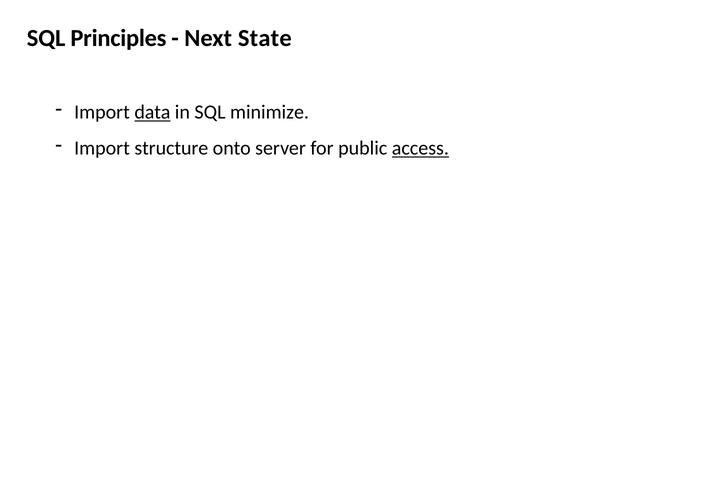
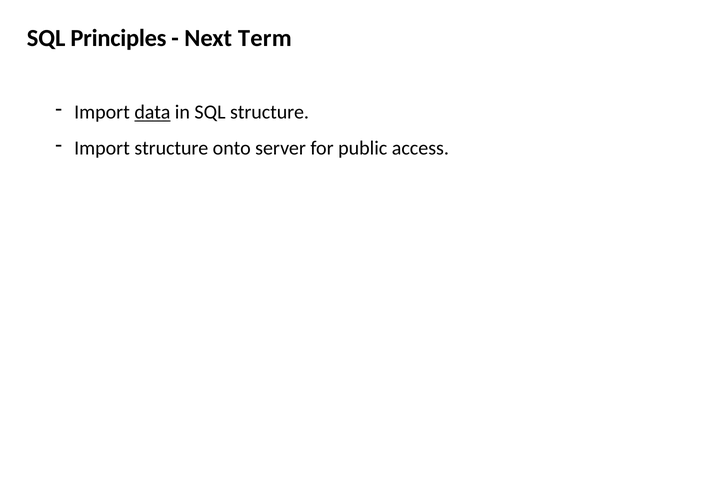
State: State -> Term
SQL minimize: minimize -> structure
access underline: present -> none
